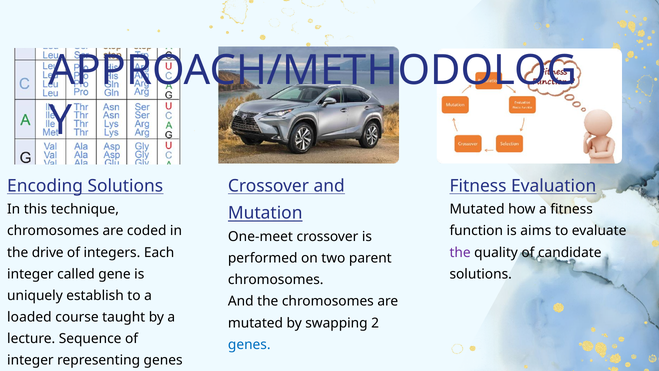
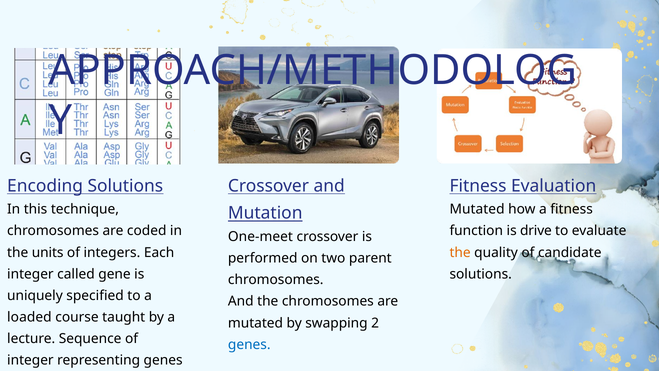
aims: aims -> drive
drive: drive -> units
the at (460, 252) colour: purple -> orange
establish: establish -> specified
